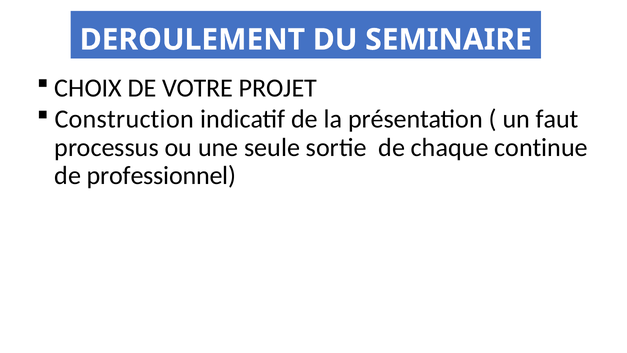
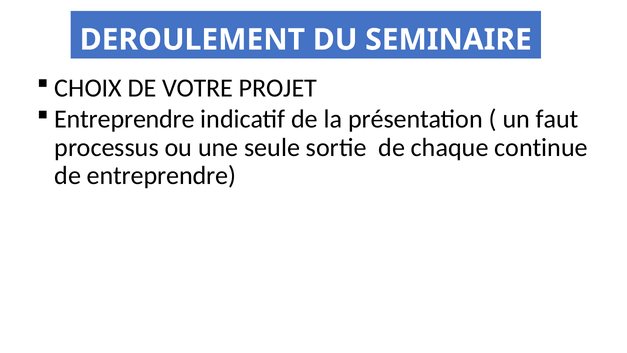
Construction at (124, 119): Construction -> Entreprendre
de professionnel: professionnel -> entreprendre
